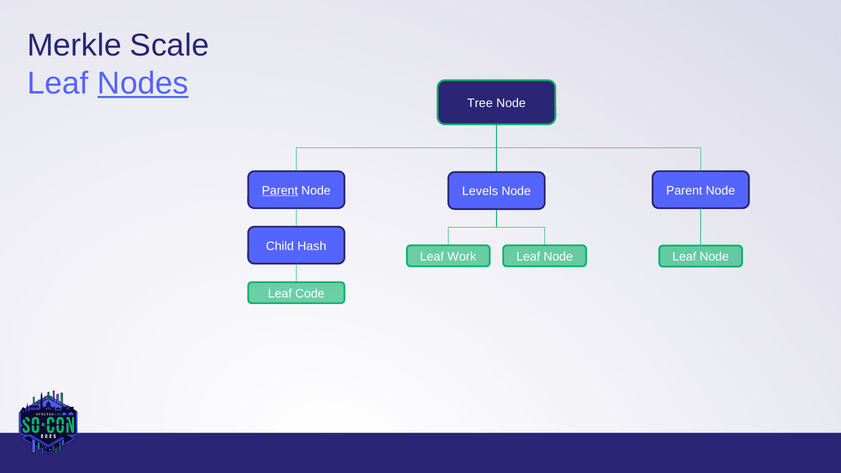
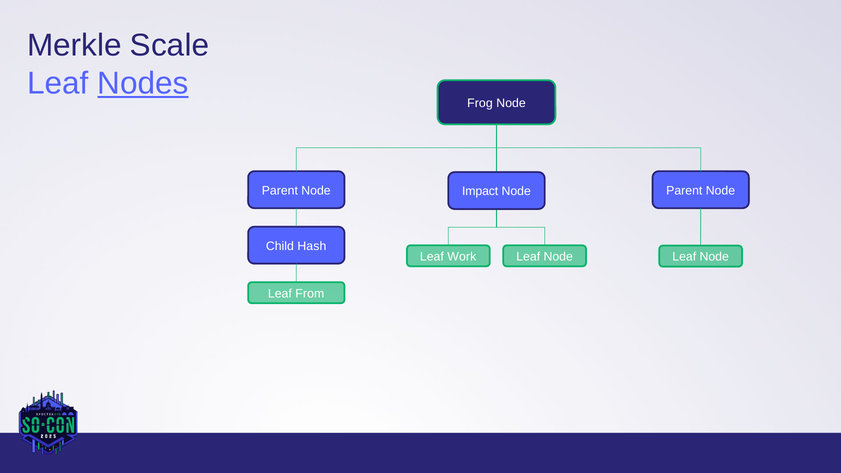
Tree: Tree -> Frog
Parent at (280, 191) underline: present -> none
Levels: Levels -> Impact
Code: Code -> From
